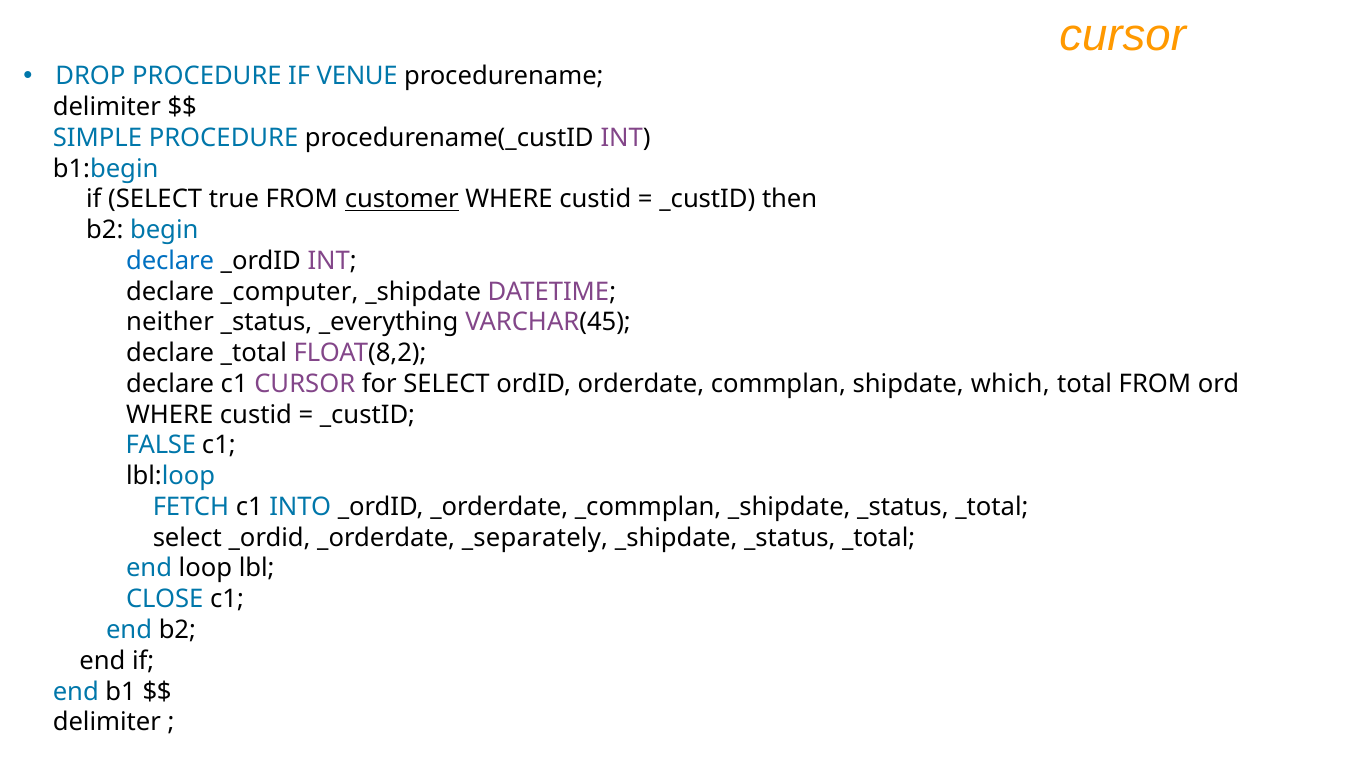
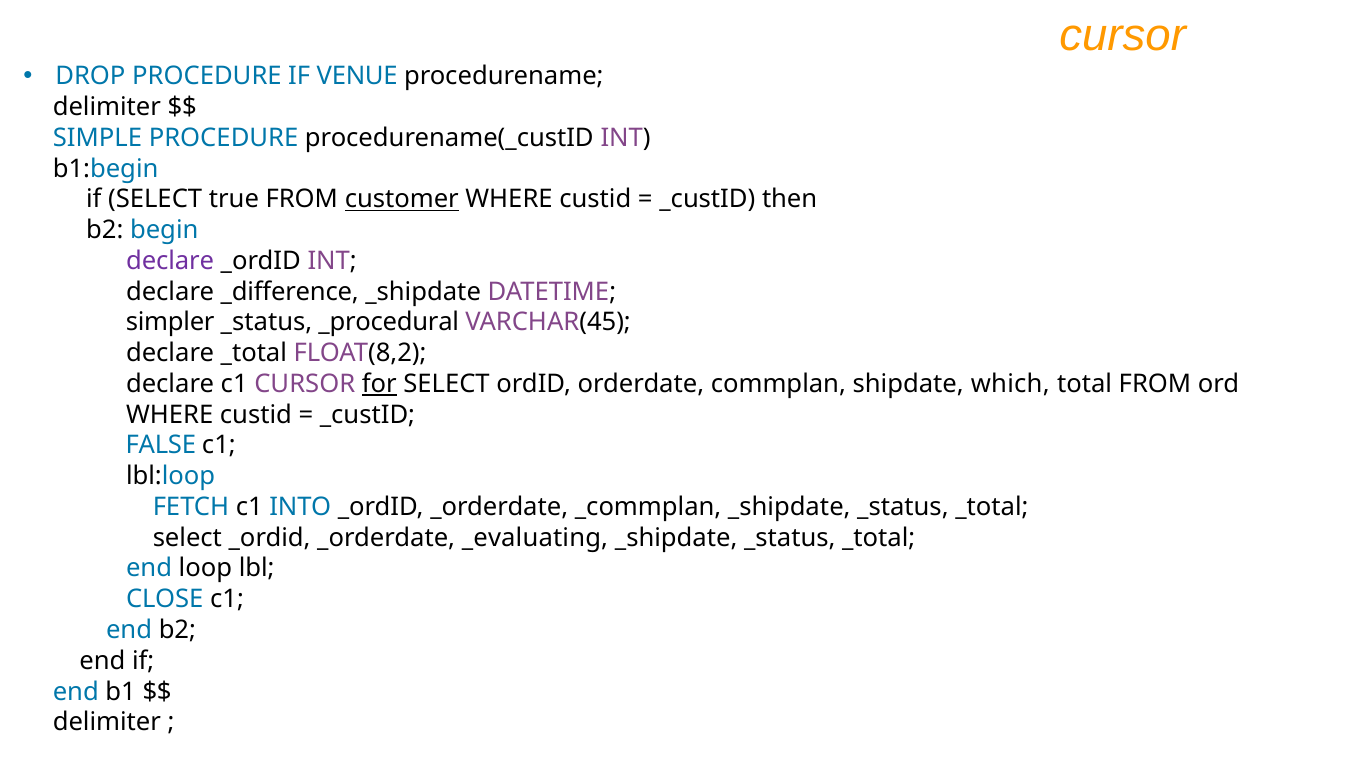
declare at (170, 261) colour: blue -> purple
_computer: _computer -> _difference
neither: neither -> simpler
_everything: _everything -> _procedural
for underline: none -> present
_separately: _separately -> _evaluating
